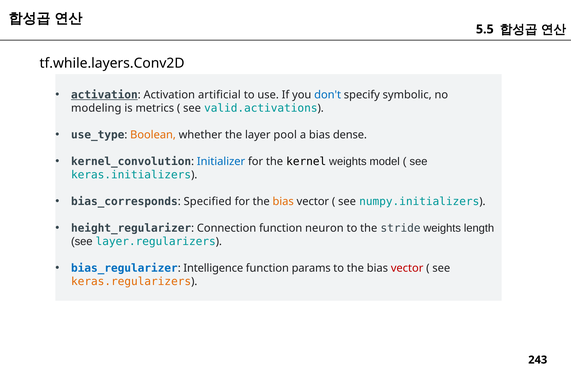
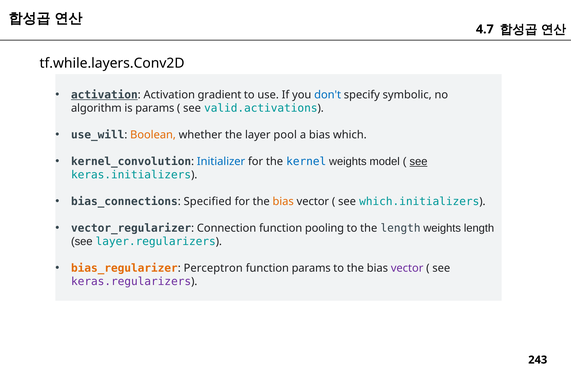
5.5: 5.5 -> 4.7
artificial: artificial -> gradient
modeling: modeling -> algorithm
is metrics: metrics -> params
use_type: use_type -> use_will
dense: dense -> which
kernel colour: black -> blue
see at (419, 162) underline: none -> present
bias_corresponds: bias_corresponds -> bias_connections
numpy.initializers: numpy.initializers -> which.initializers
height_regularizer: height_regularizer -> vector_regularizer
neuron: neuron -> pooling
the stride: stride -> length
bias_regularizer colour: blue -> orange
Intelligence: Intelligence -> Perceptron
vector at (407, 268) colour: red -> purple
keras.regularizers colour: orange -> purple
